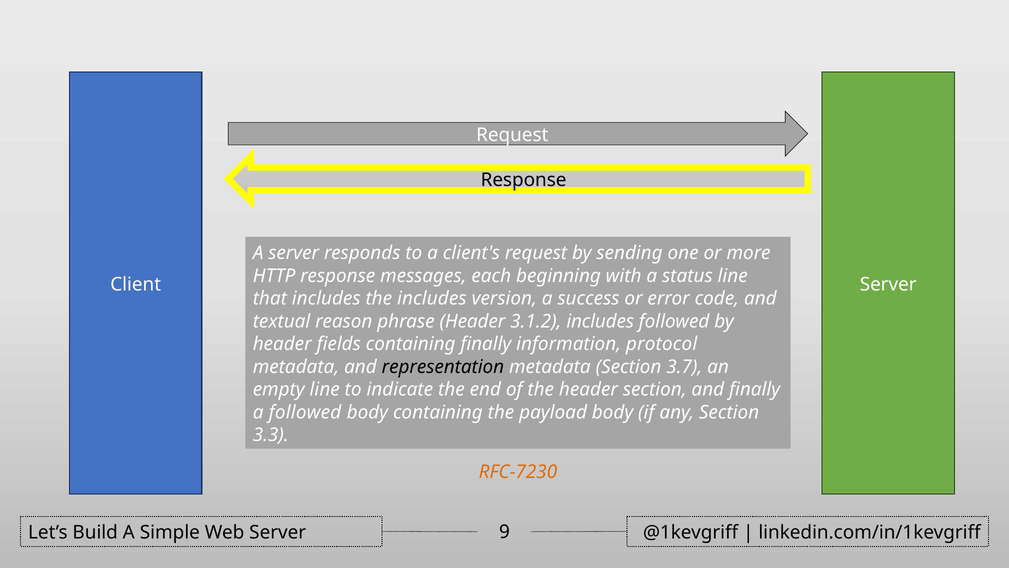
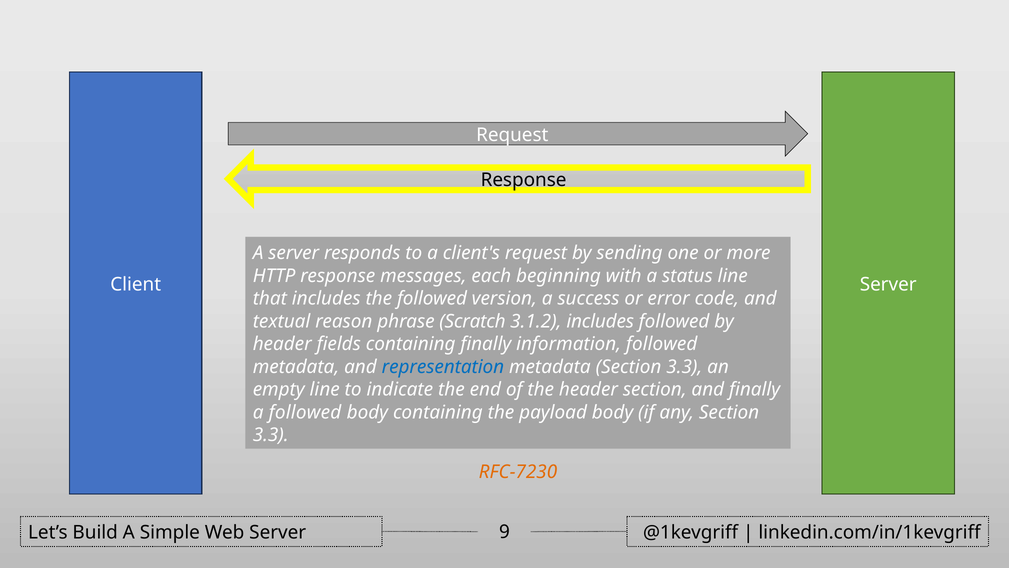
the includes: includes -> followed
phrase Header: Header -> Scratch
information protocol: protocol -> followed
representation colour: black -> blue
metadata Section 3.7: 3.7 -> 3.3
